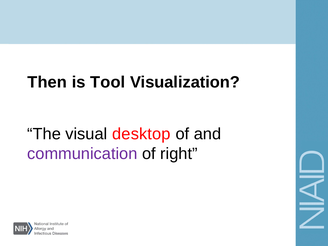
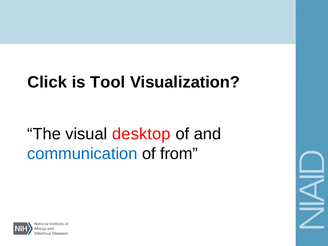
Then: Then -> Click
communication colour: purple -> blue
right: right -> from
